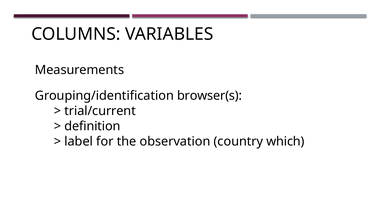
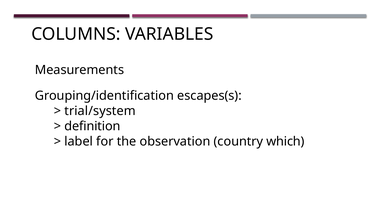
browser(s: browser(s -> escapes(s
trial/current: trial/current -> trial/system
